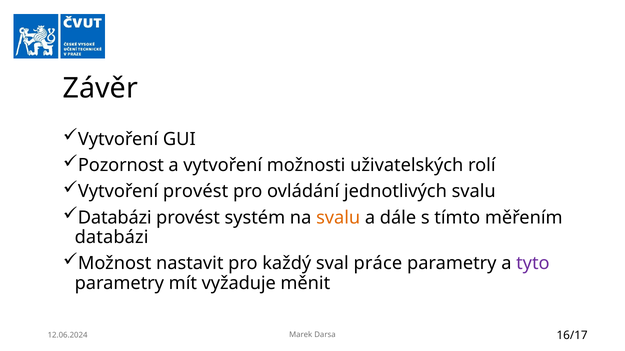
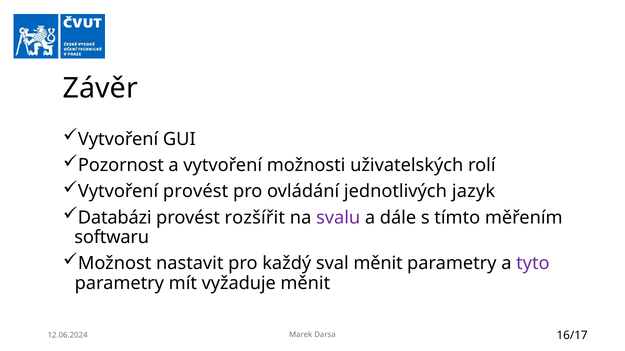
jednotlivých svalu: svalu -> jazyk
systém: systém -> rozšířit
svalu at (338, 218) colour: orange -> purple
databázi at (112, 238): databázi -> softwaru
sval práce: práce -> měnit
